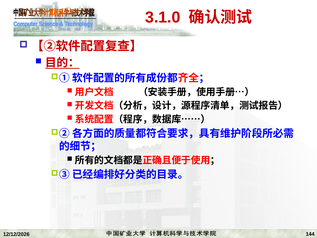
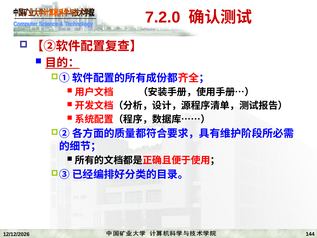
3.1.0: 3.1.0 -> 7.2.0
